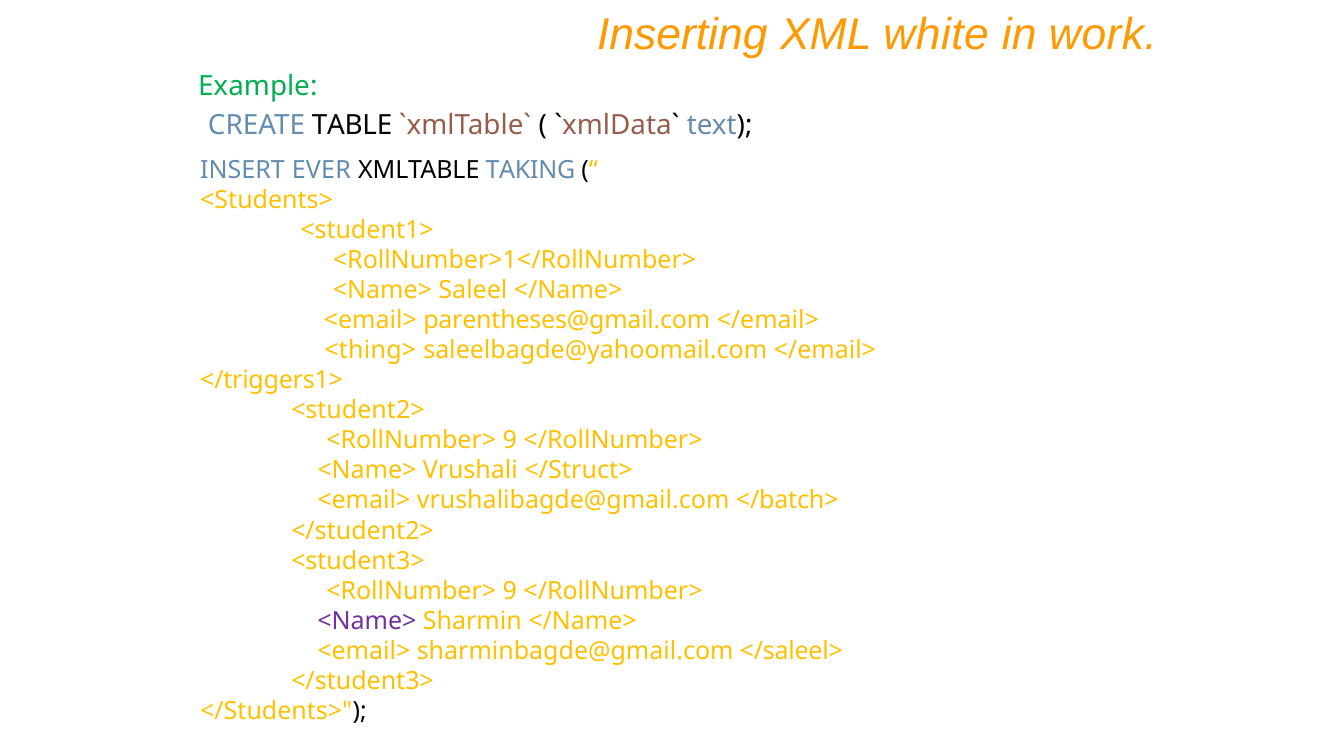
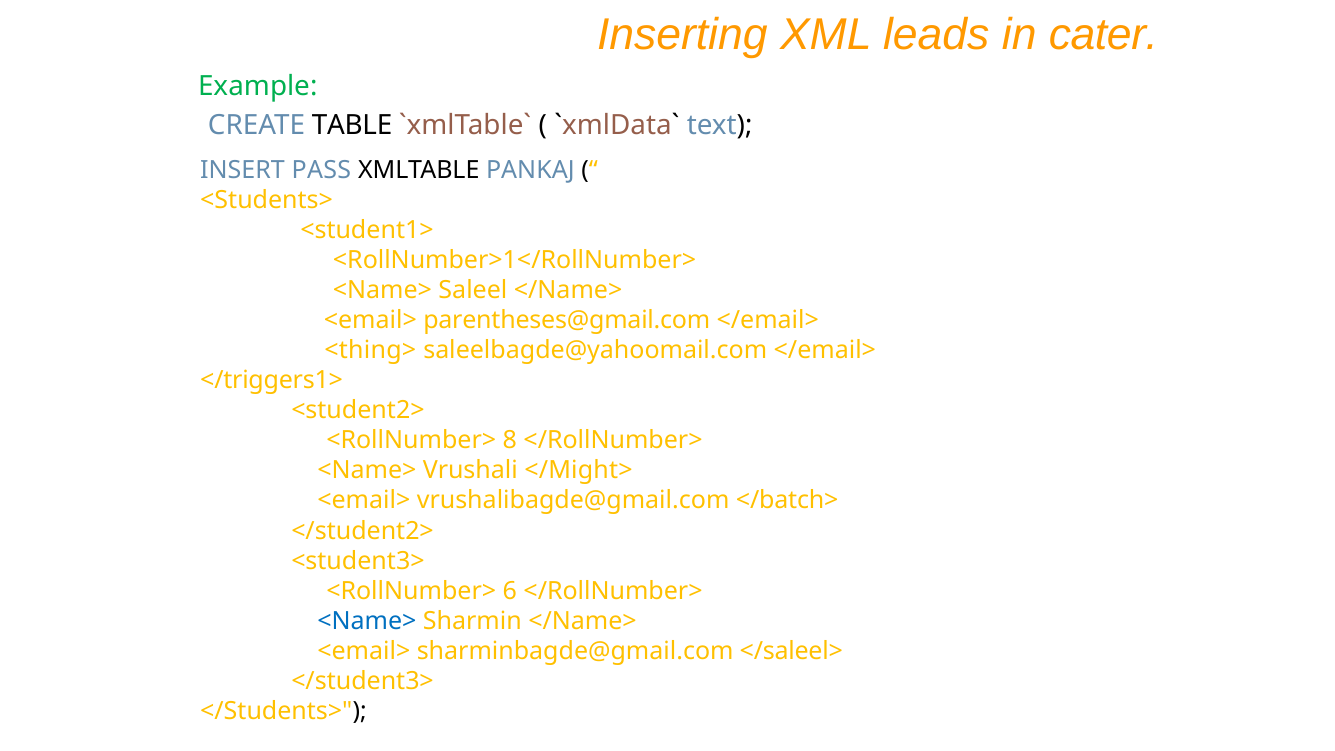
white: white -> leads
work: work -> cater
EVER: EVER -> PASS
TAKING: TAKING -> PANKAJ
9 at (510, 441): 9 -> 8
</Struct>: </Struct> -> </Might>
9 at (510, 591): 9 -> 6
<Name> at (367, 621) colour: purple -> blue
